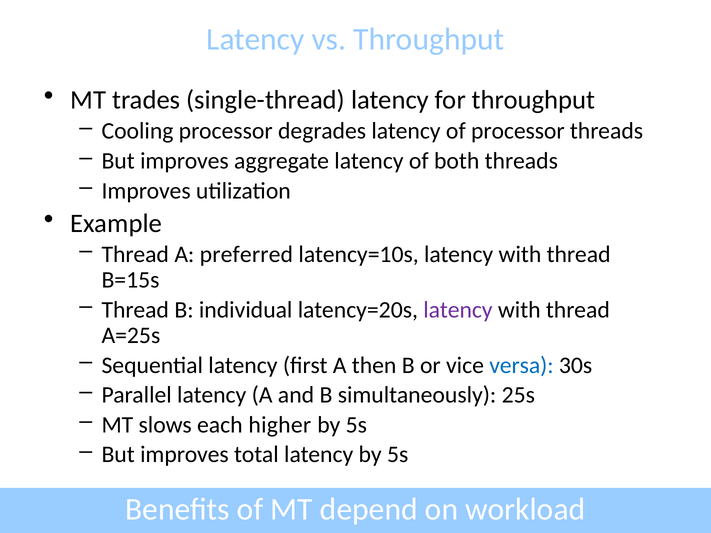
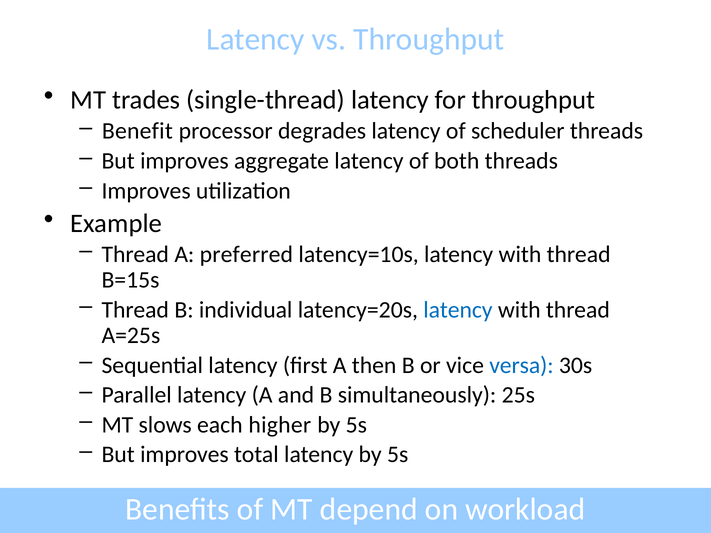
Cooling: Cooling -> Benefit
of processor: processor -> scheduler
latency at (458, 310) colour: purple -> blue
